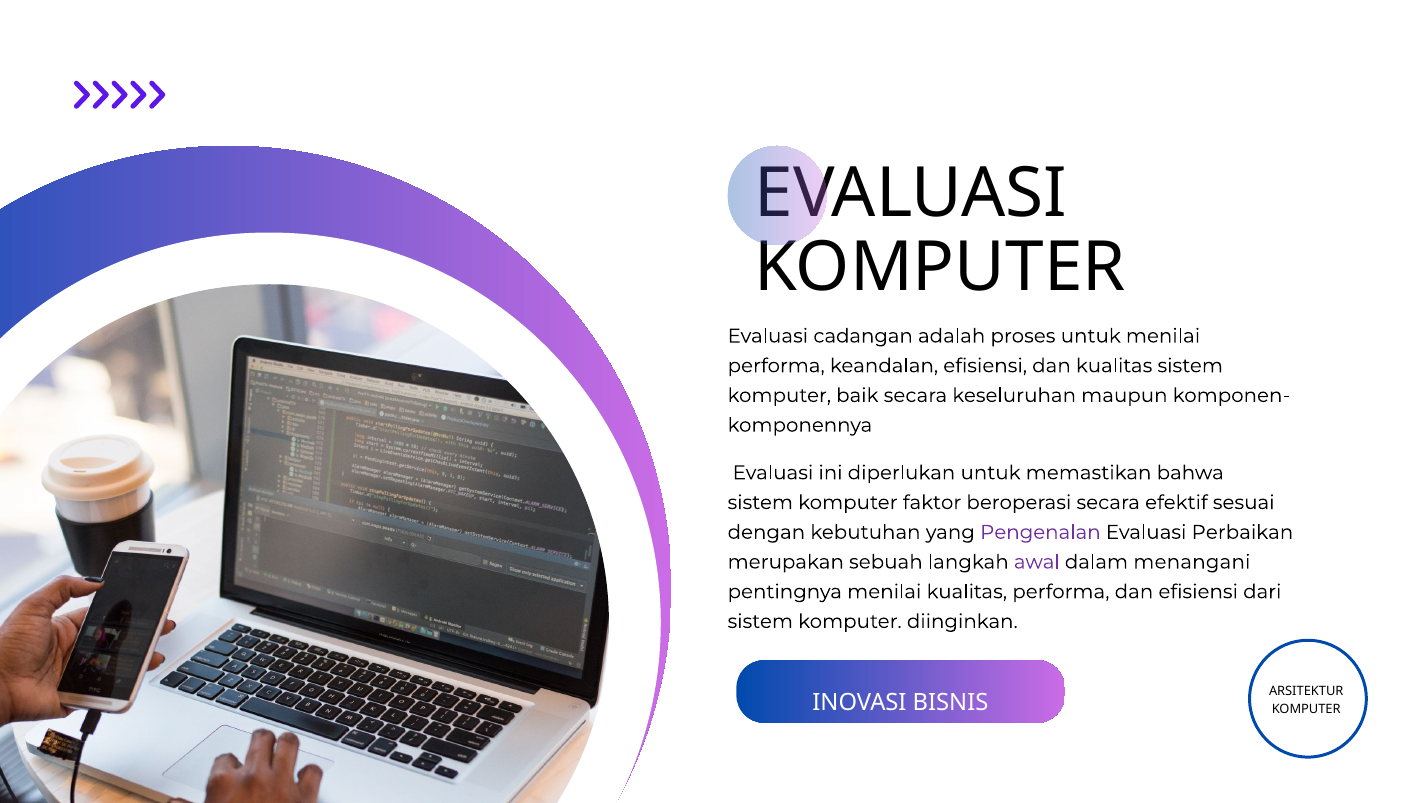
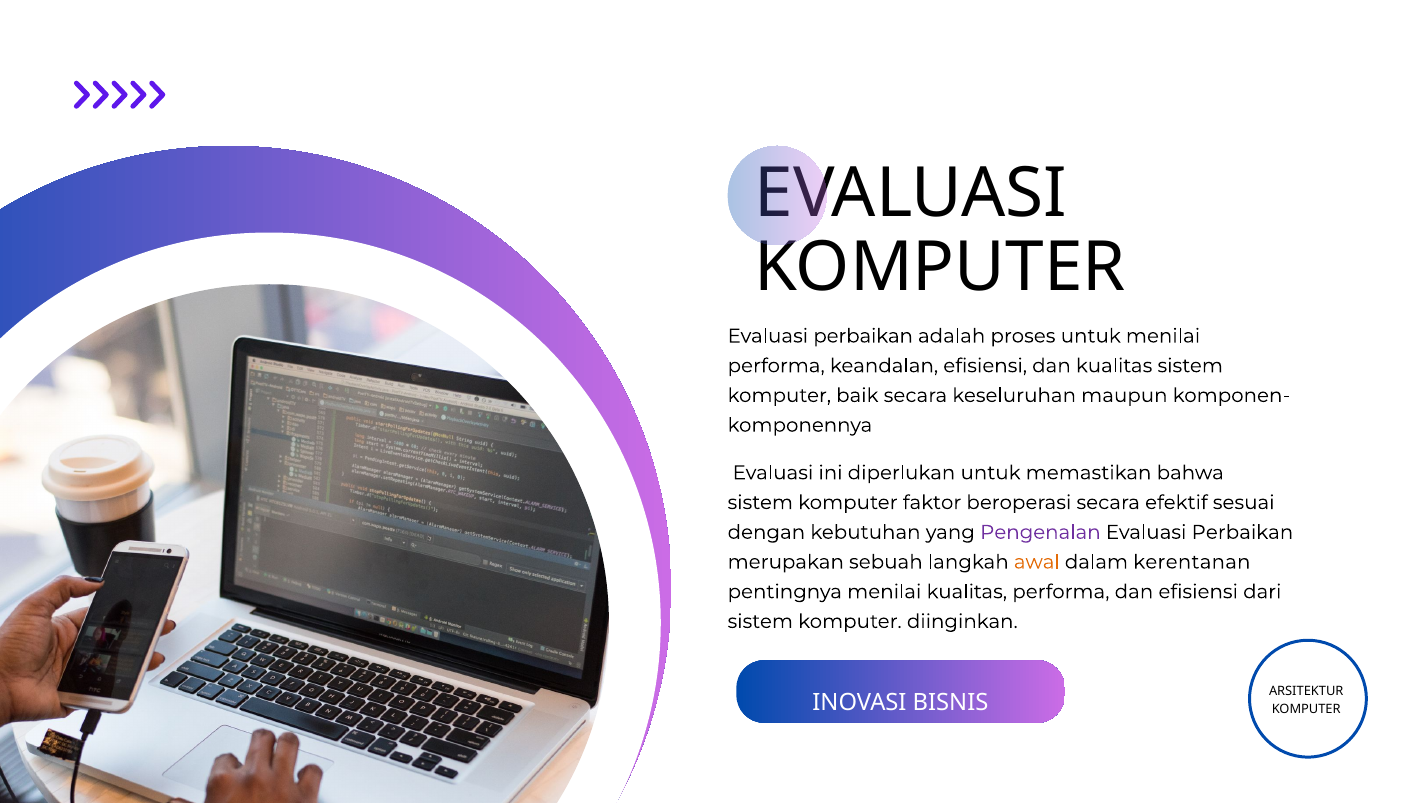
cadangan at (863, 336): cadangan -> perbaikan
awal colour: purple -> orange
menangani: menangani -> kerentanan
